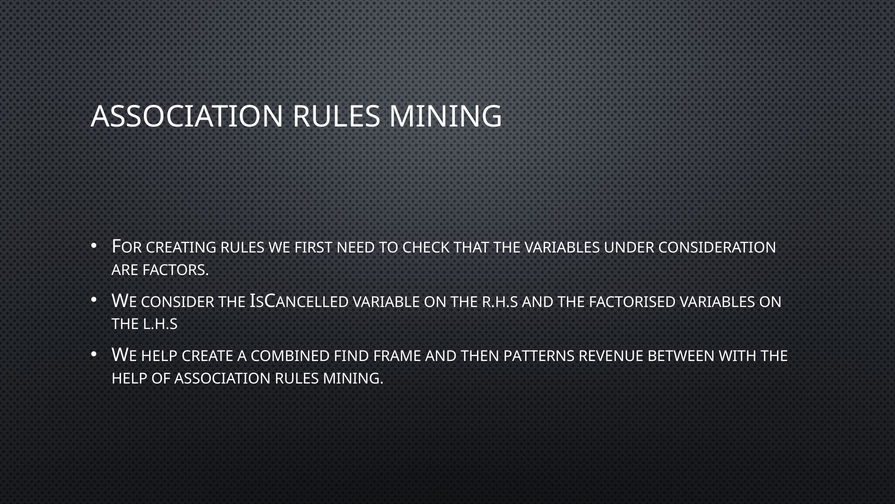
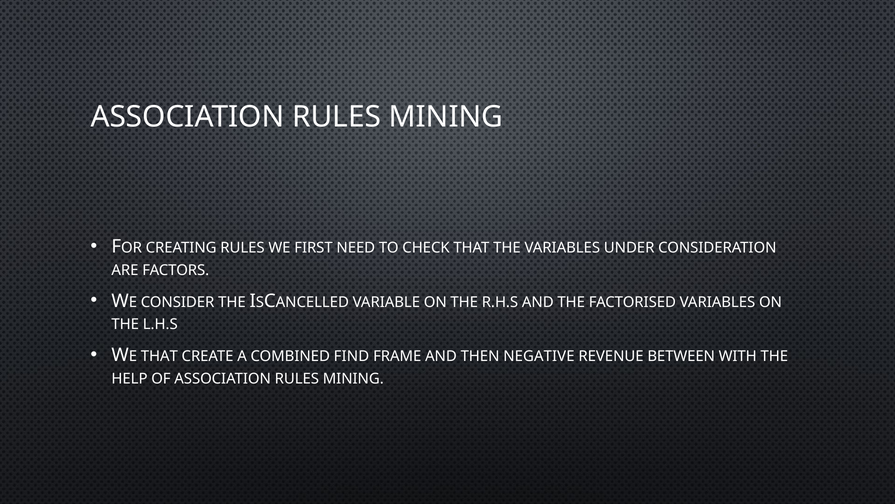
HELP at (159, 356): HELP -> THAT
PATTERNS: PATTERNS -> NEGATIVE
